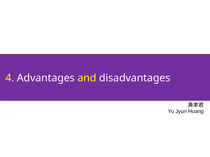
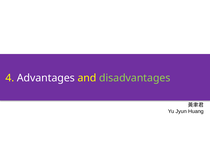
disadvantages colour: white -> light green
